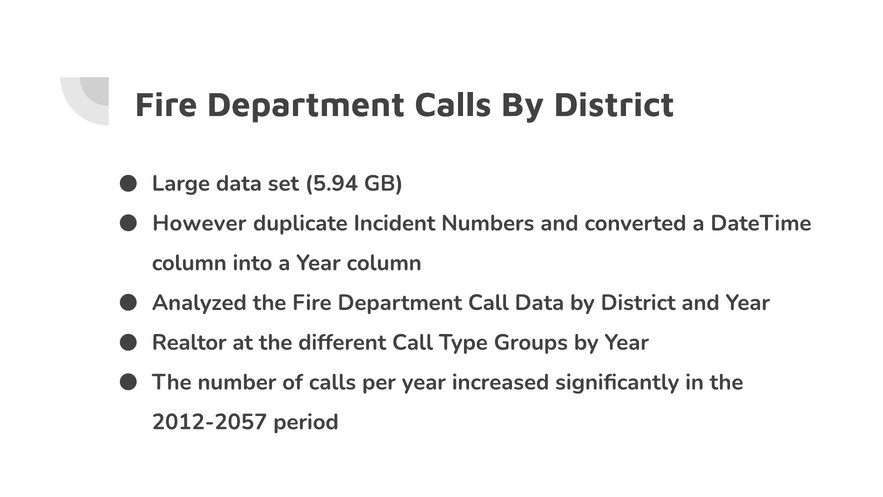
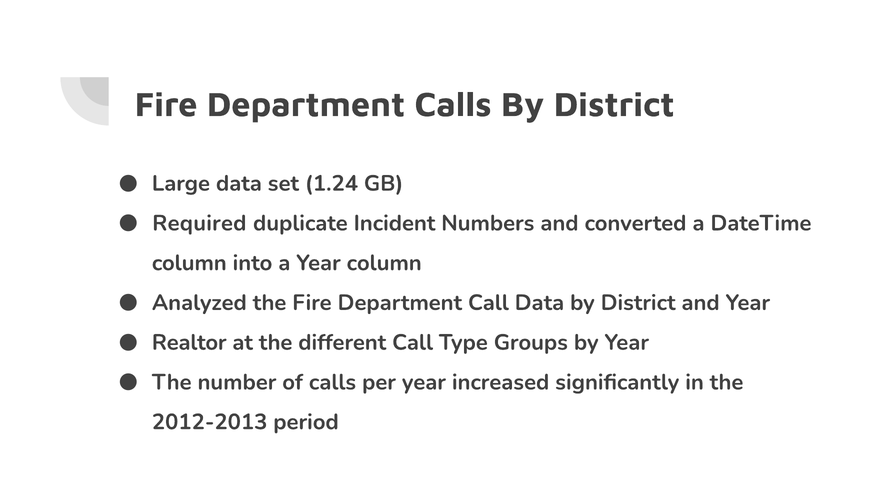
5.94: 5.94 -> 1.24
However: However -> Required
2012-2057: 2012-2057 -> 2012-2013
